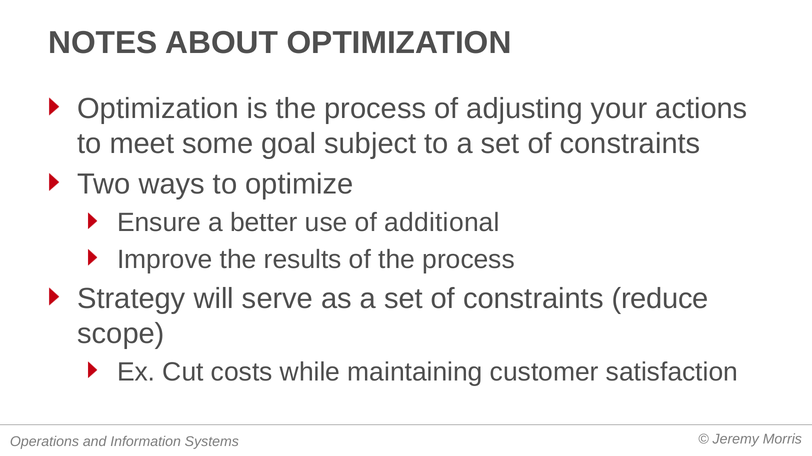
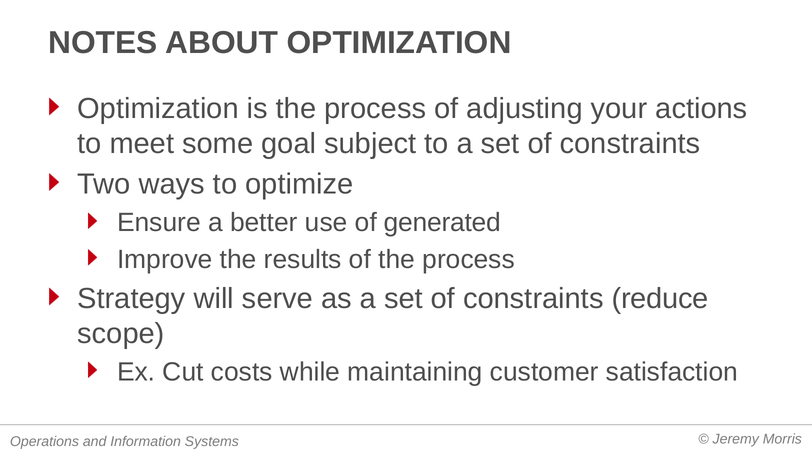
additional: additional -> generated
